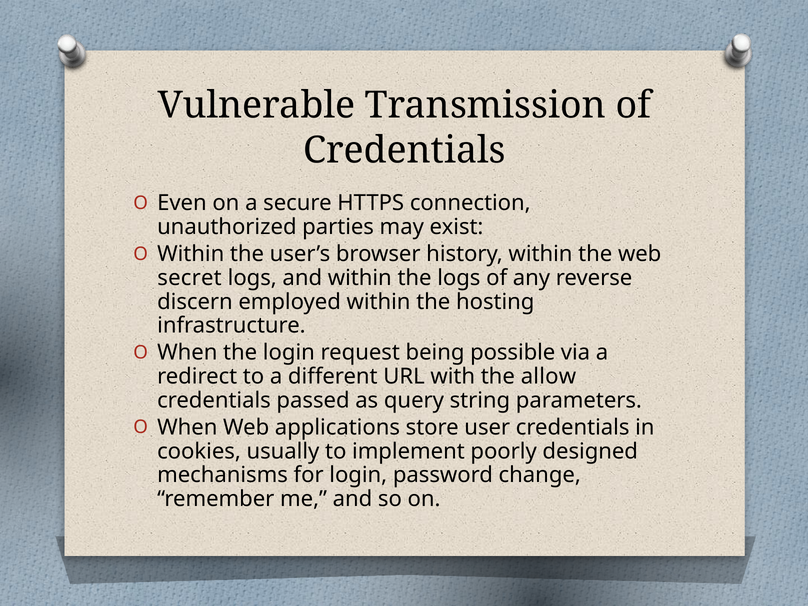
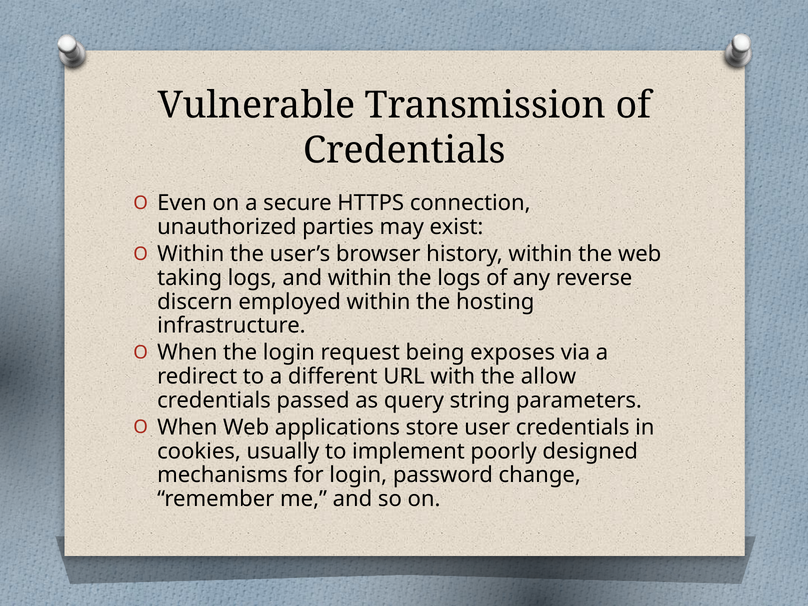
secret: secret -> taking
possible: possible -> exposes
